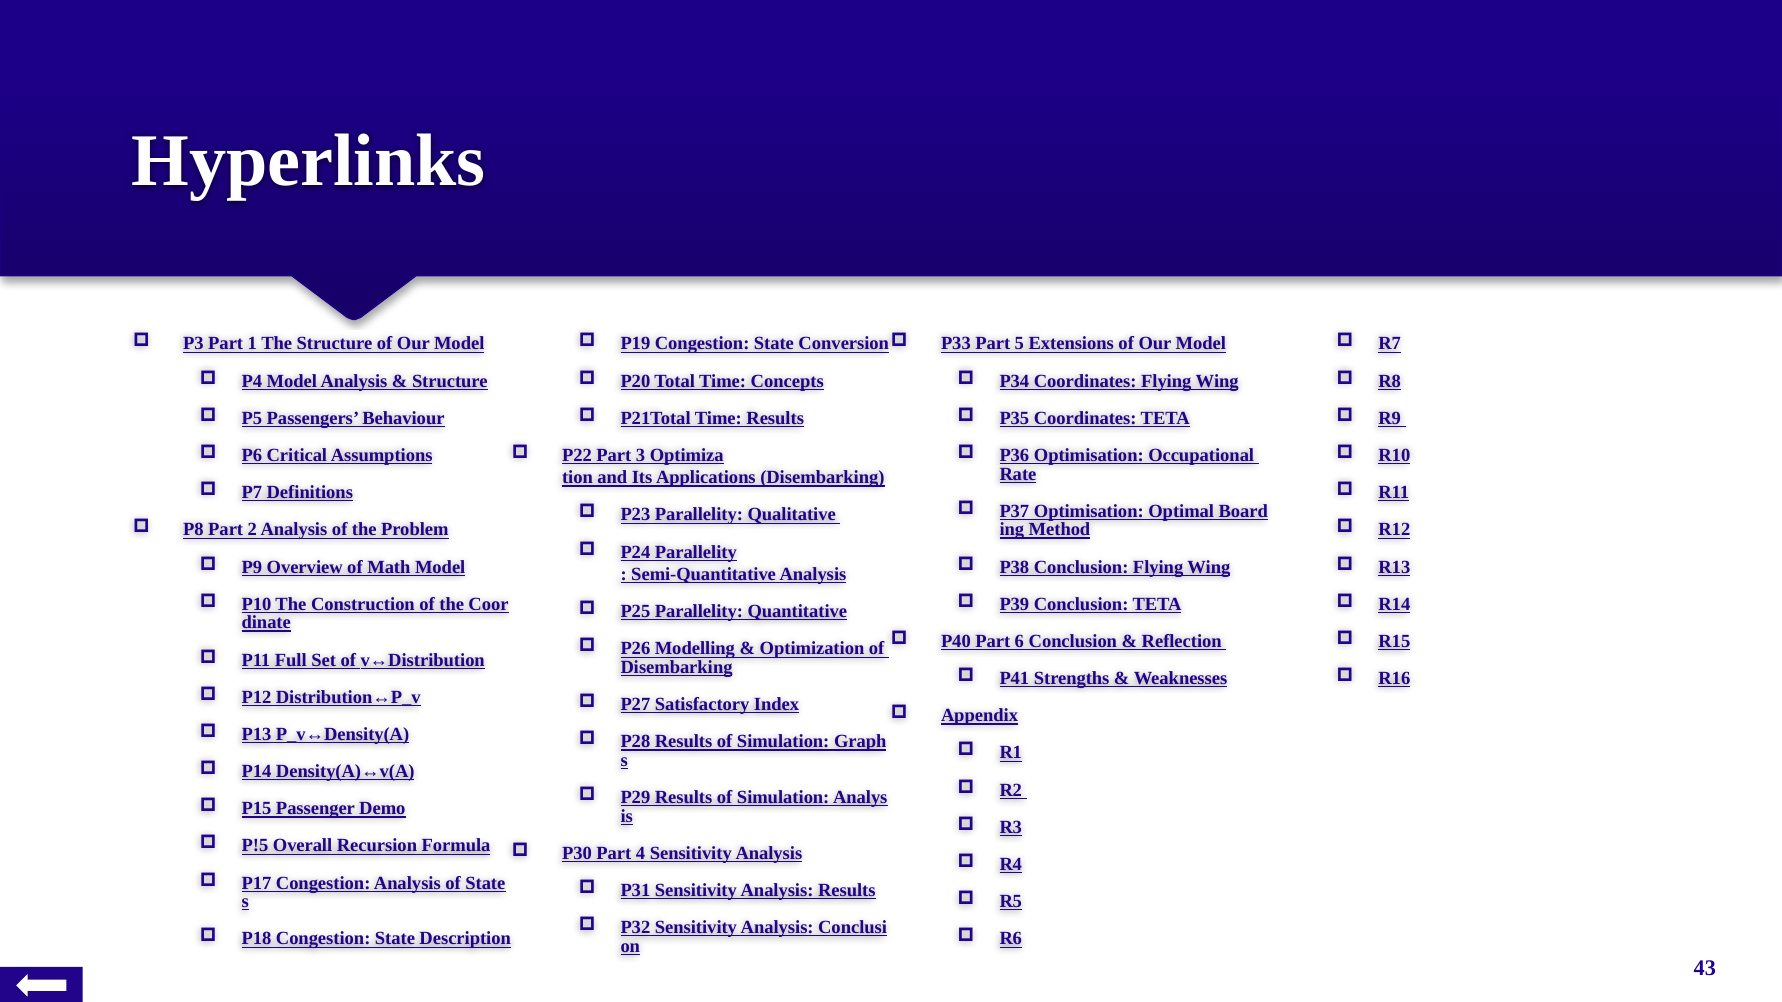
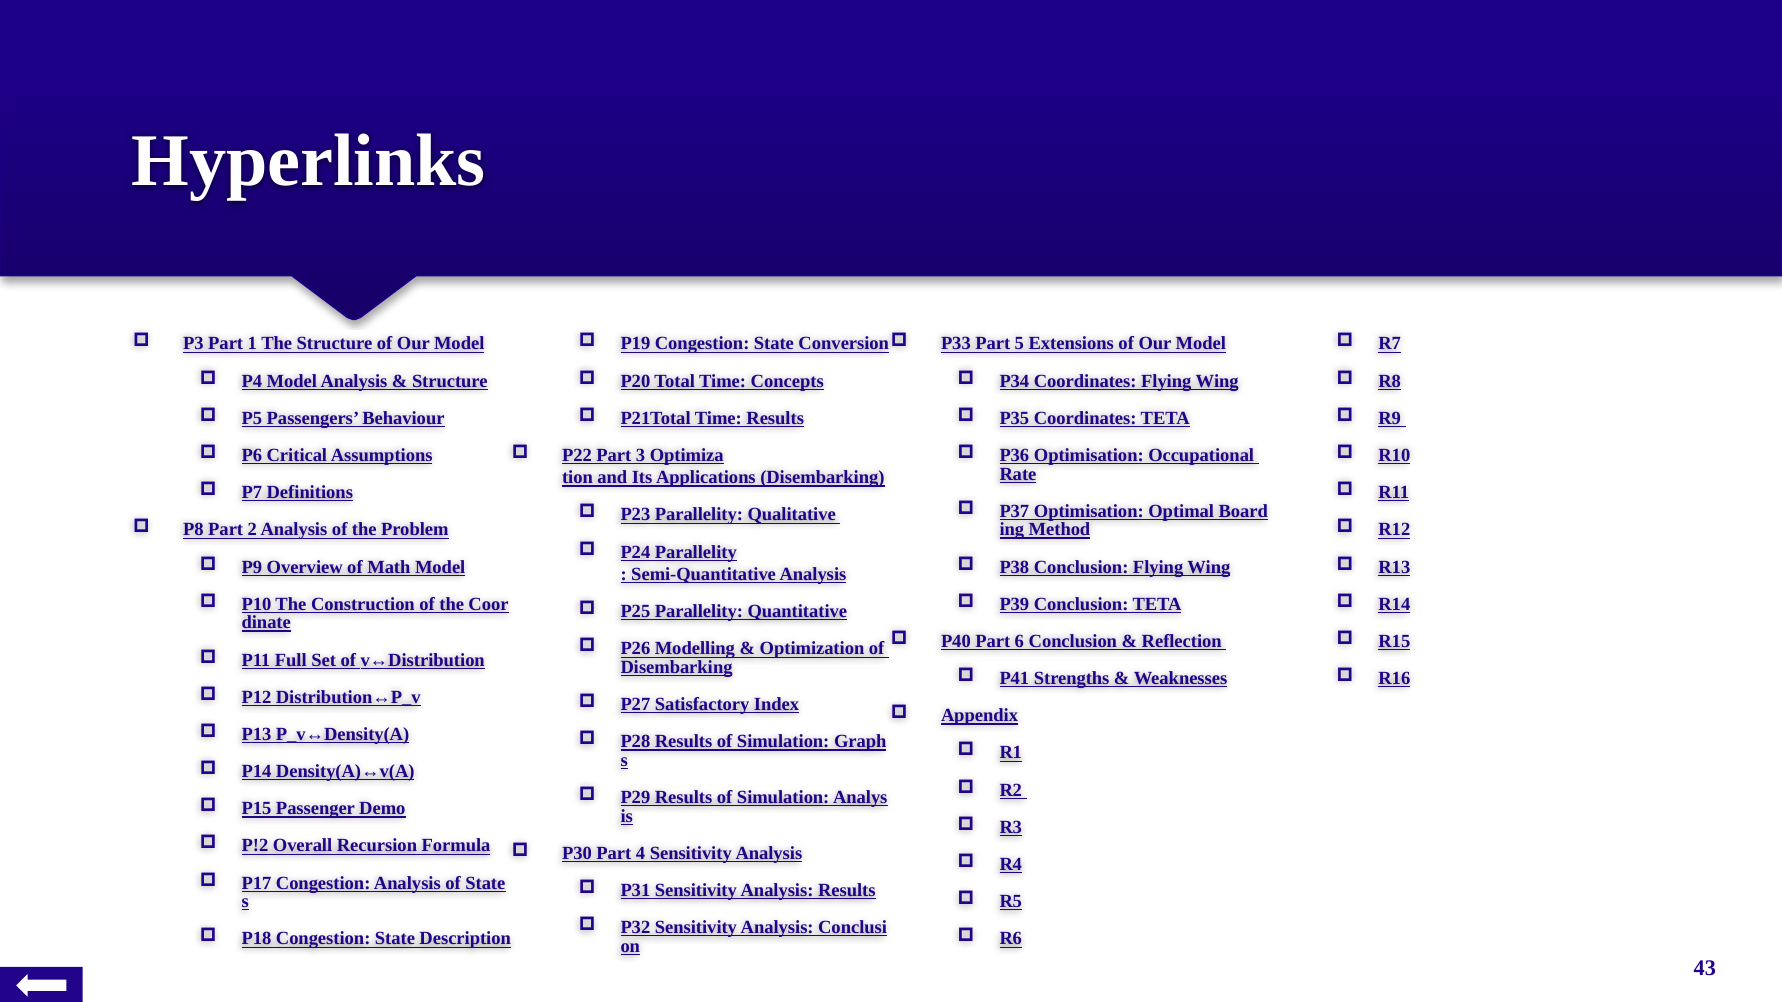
P!5: P!5 -> P!2
